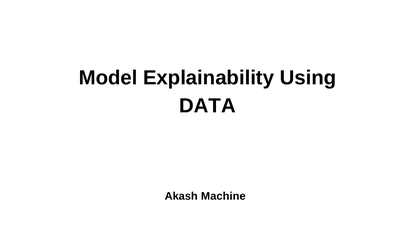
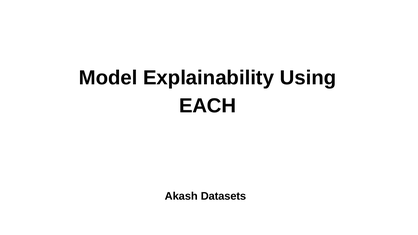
DATA: DATA -> EACH
Machine: Machine -> Datasets
